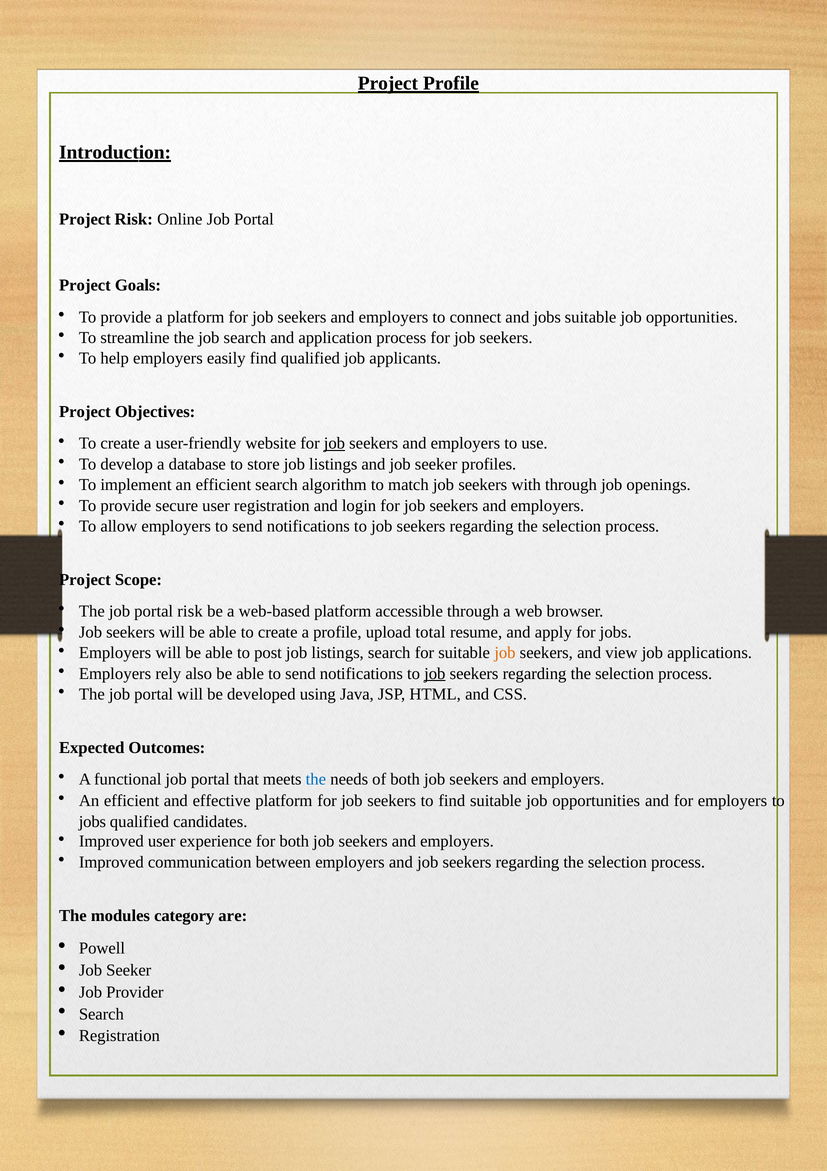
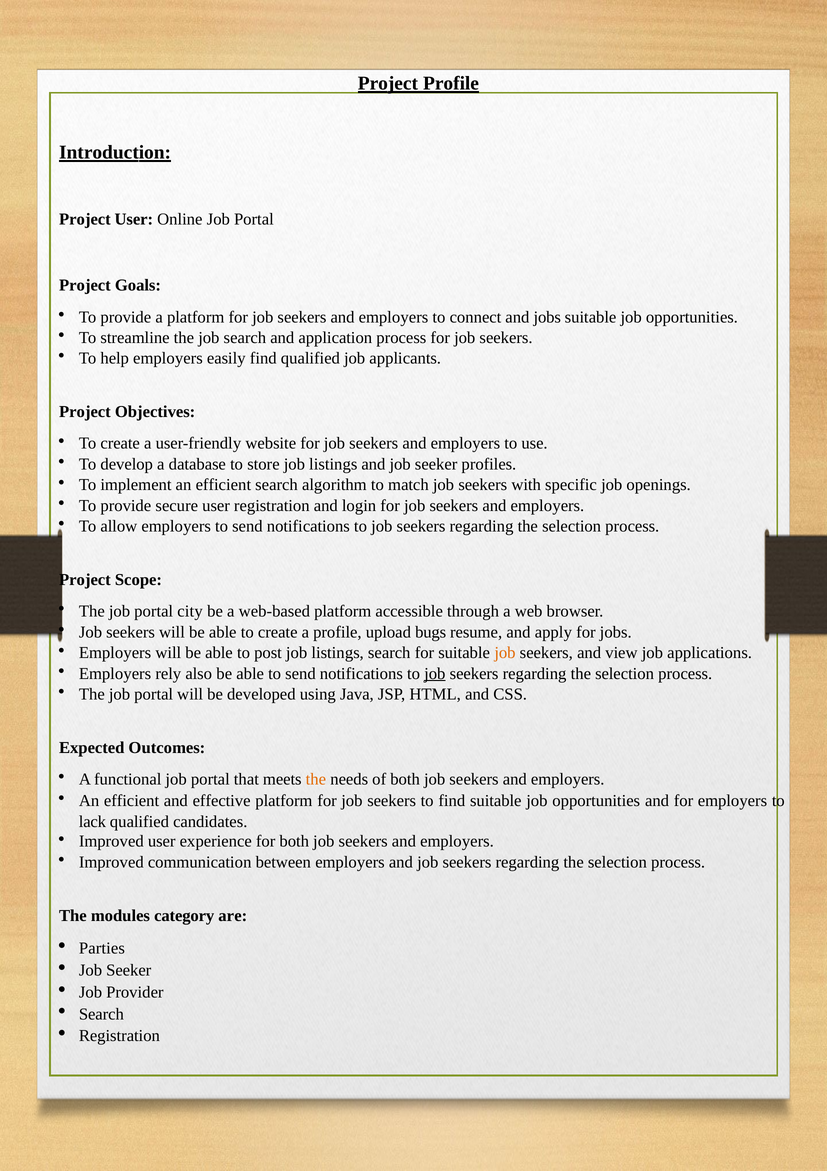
Project Risk: Risk -> User
job at (334, 443) underline: present -> none
with through: through -> specific
portal risk: risk -> city
total: total -> bugs
the at (316, 779) colour: blue -> orange
jobs at (92, 821): jobs -> lack
Powell: Powell -> Parties
